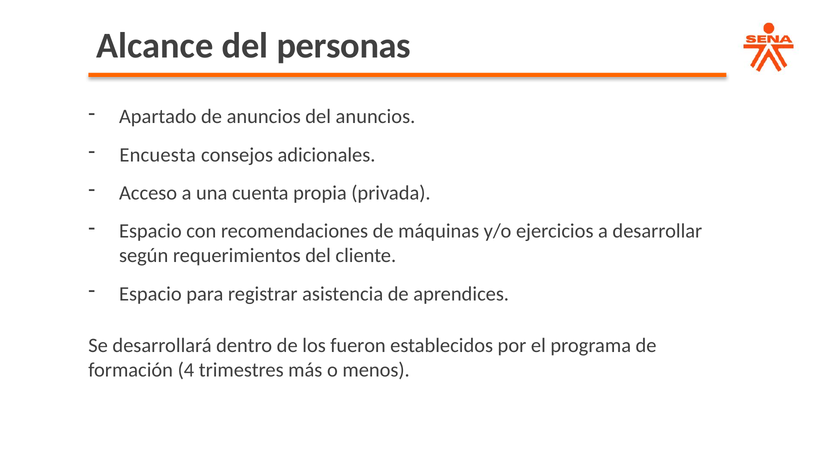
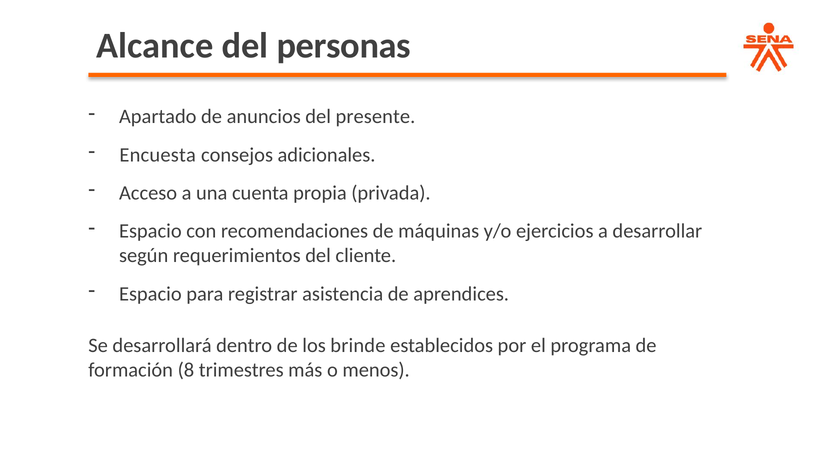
del anuncios: anuncios -> presente
fueron: fueron -> brinde
4: 4 -> 8
